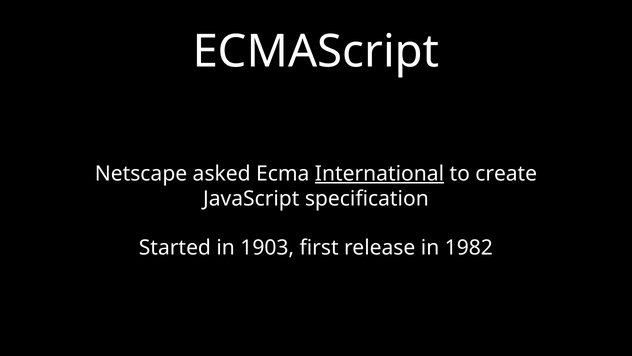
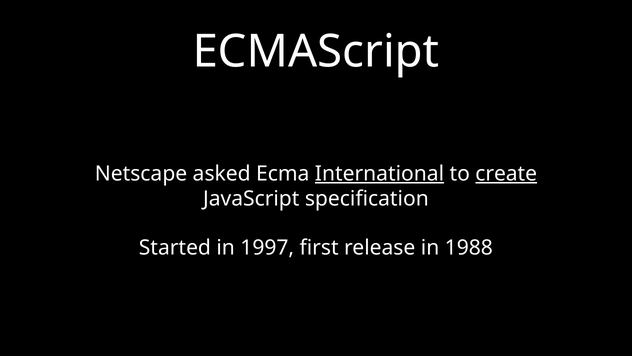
create underline: none -> present
1903: 1903 -> 1997
1982: 1982 -> 1988
